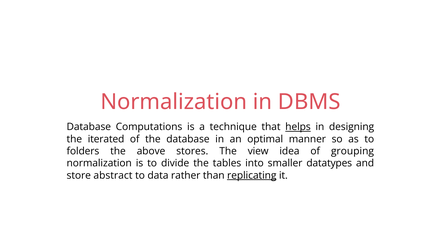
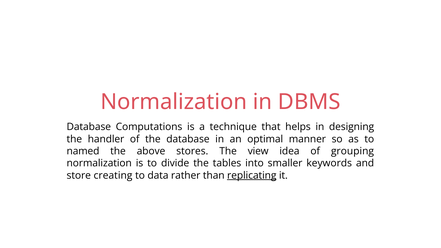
helps underline: present -> none
iterated: iterated -> handler
folders: folders -> named
datatypes: datatypes -> keywords
abstract: abstract -> creating
